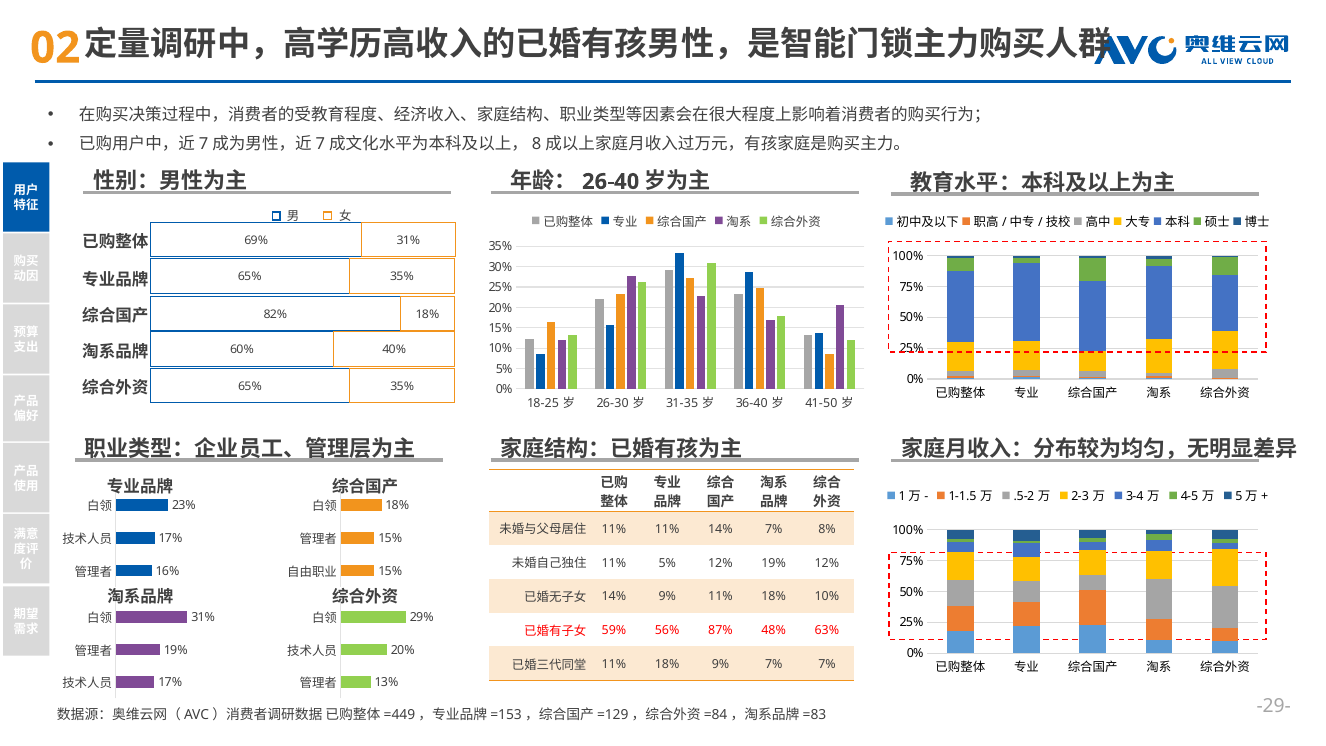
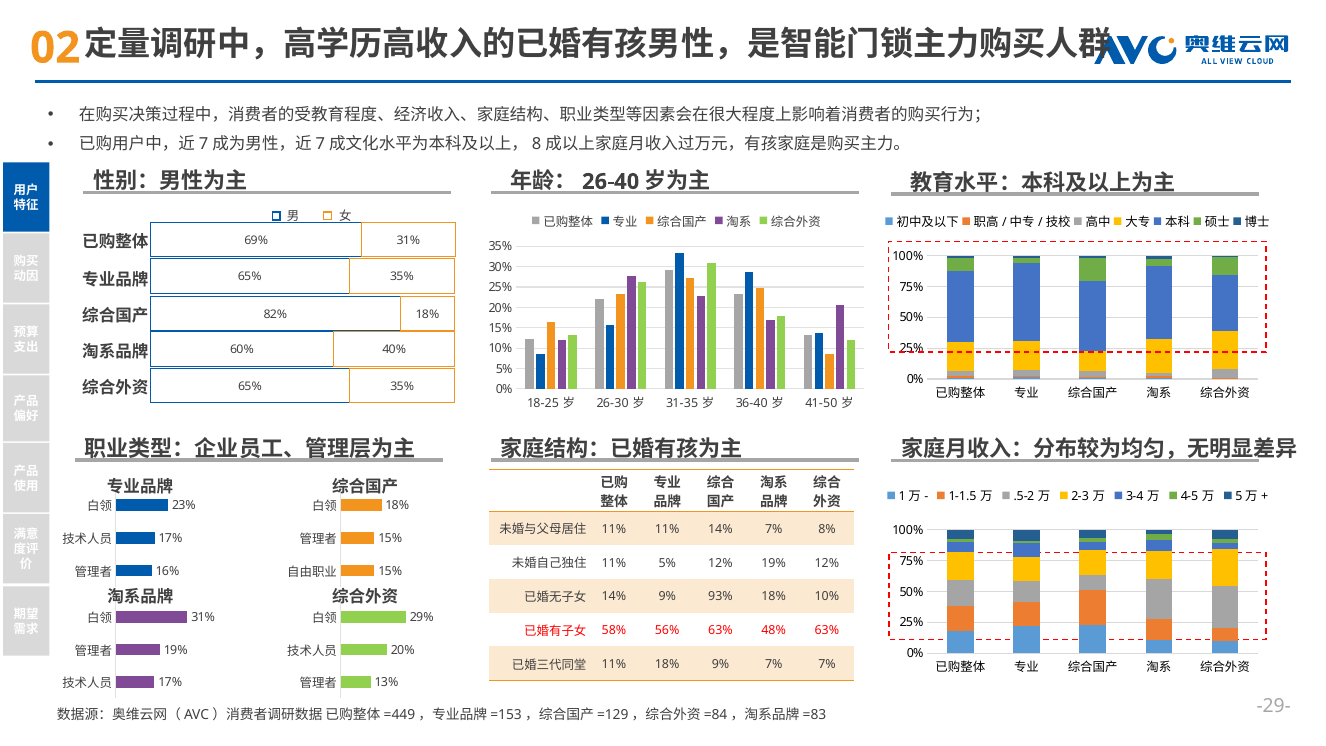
9% 11%: 11% -> 93%
59%: 59% -> 58%
56% 87%: 87% -> 63%
